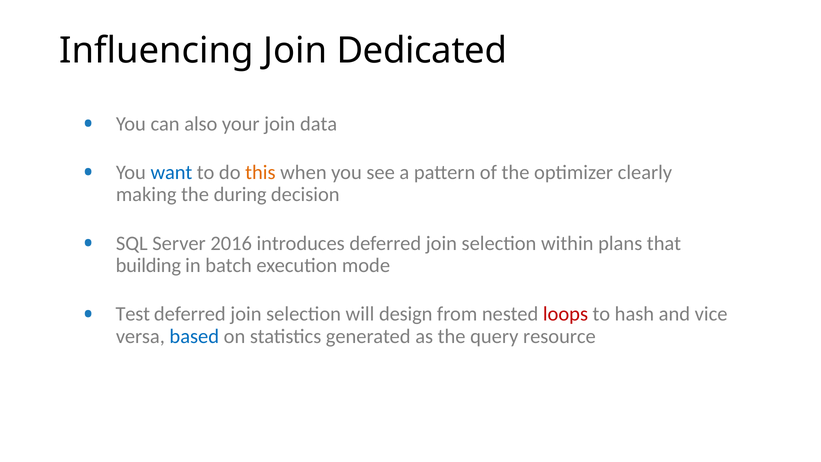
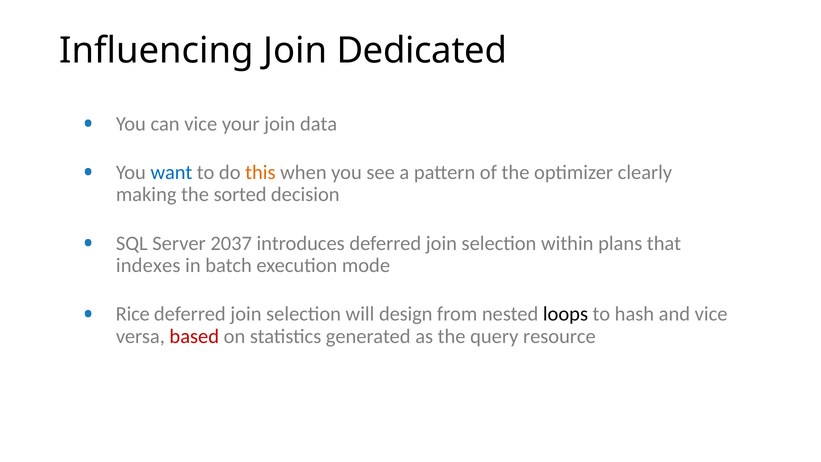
can also: also -> vice
during: during -> sorted
2016: 2016 -> 2037
building: building -> indexes
Test: Test -> Rice
loops colour: red -> black
based colour: blue -> red
